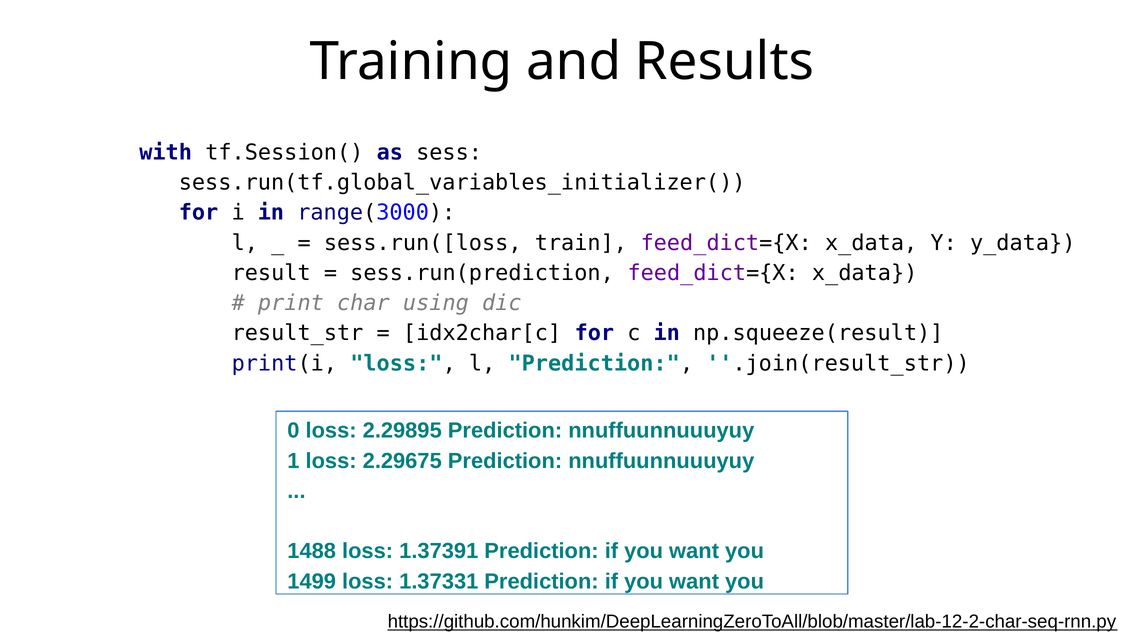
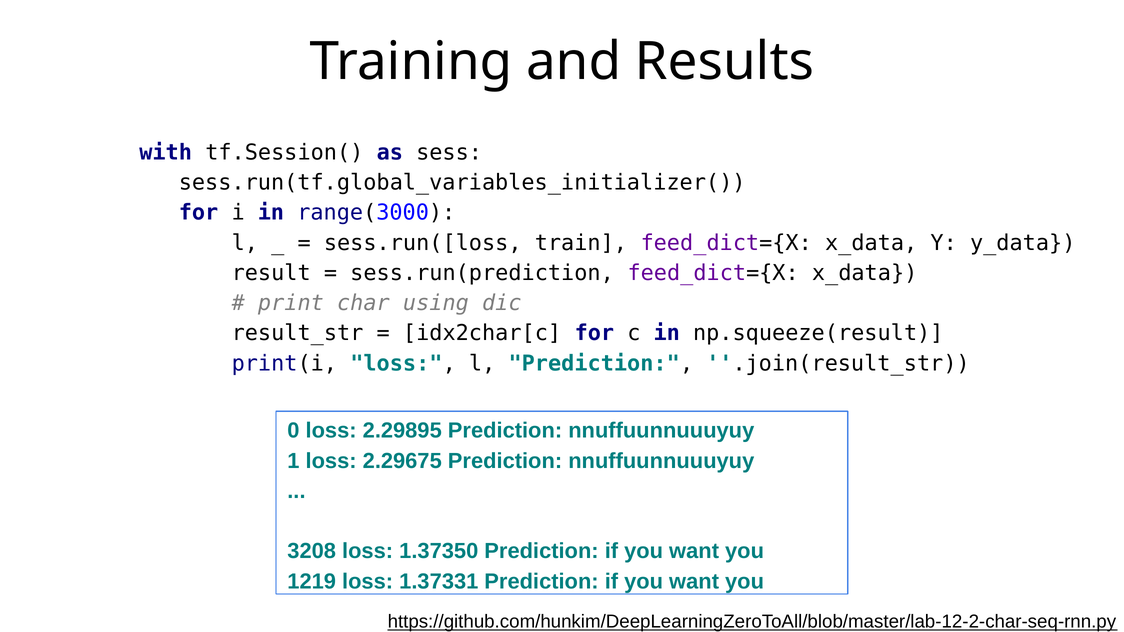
1488: 1488 -> 3208
1.37391: 1.37391 -> 1.37350
1499: 1499 -> 1219
